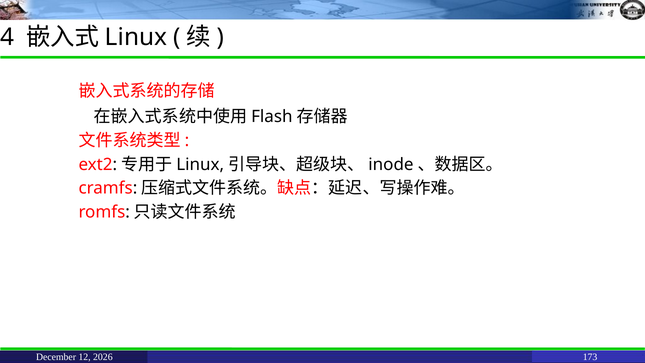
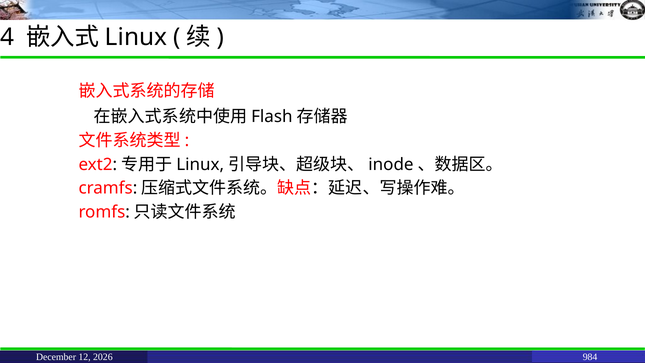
173: 173 -> 984
